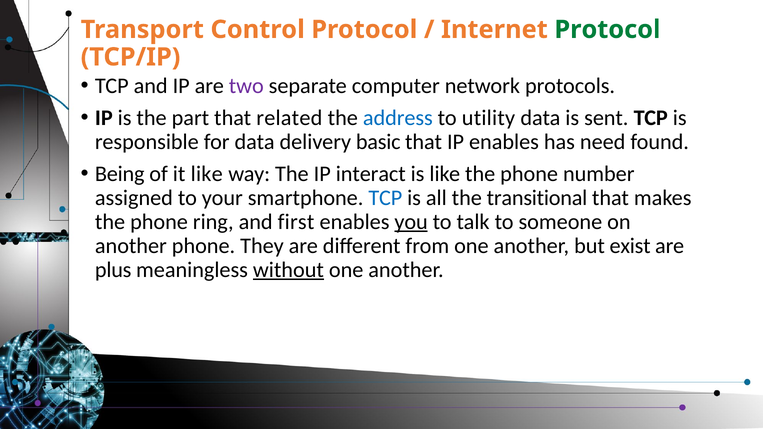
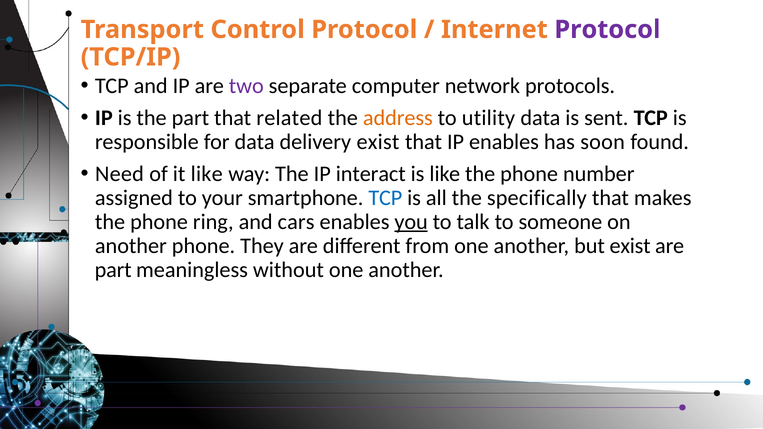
Protocol at (607, 30) colour: green -> purple
address colour: blue -> orange
delivery basic: basic -> exist
need: need -> soon
Being: Being -> Need
transitional: transitional -> specifically
first: first -> cars
plus at (113, 270): plus -> part
without underline: present -> none
